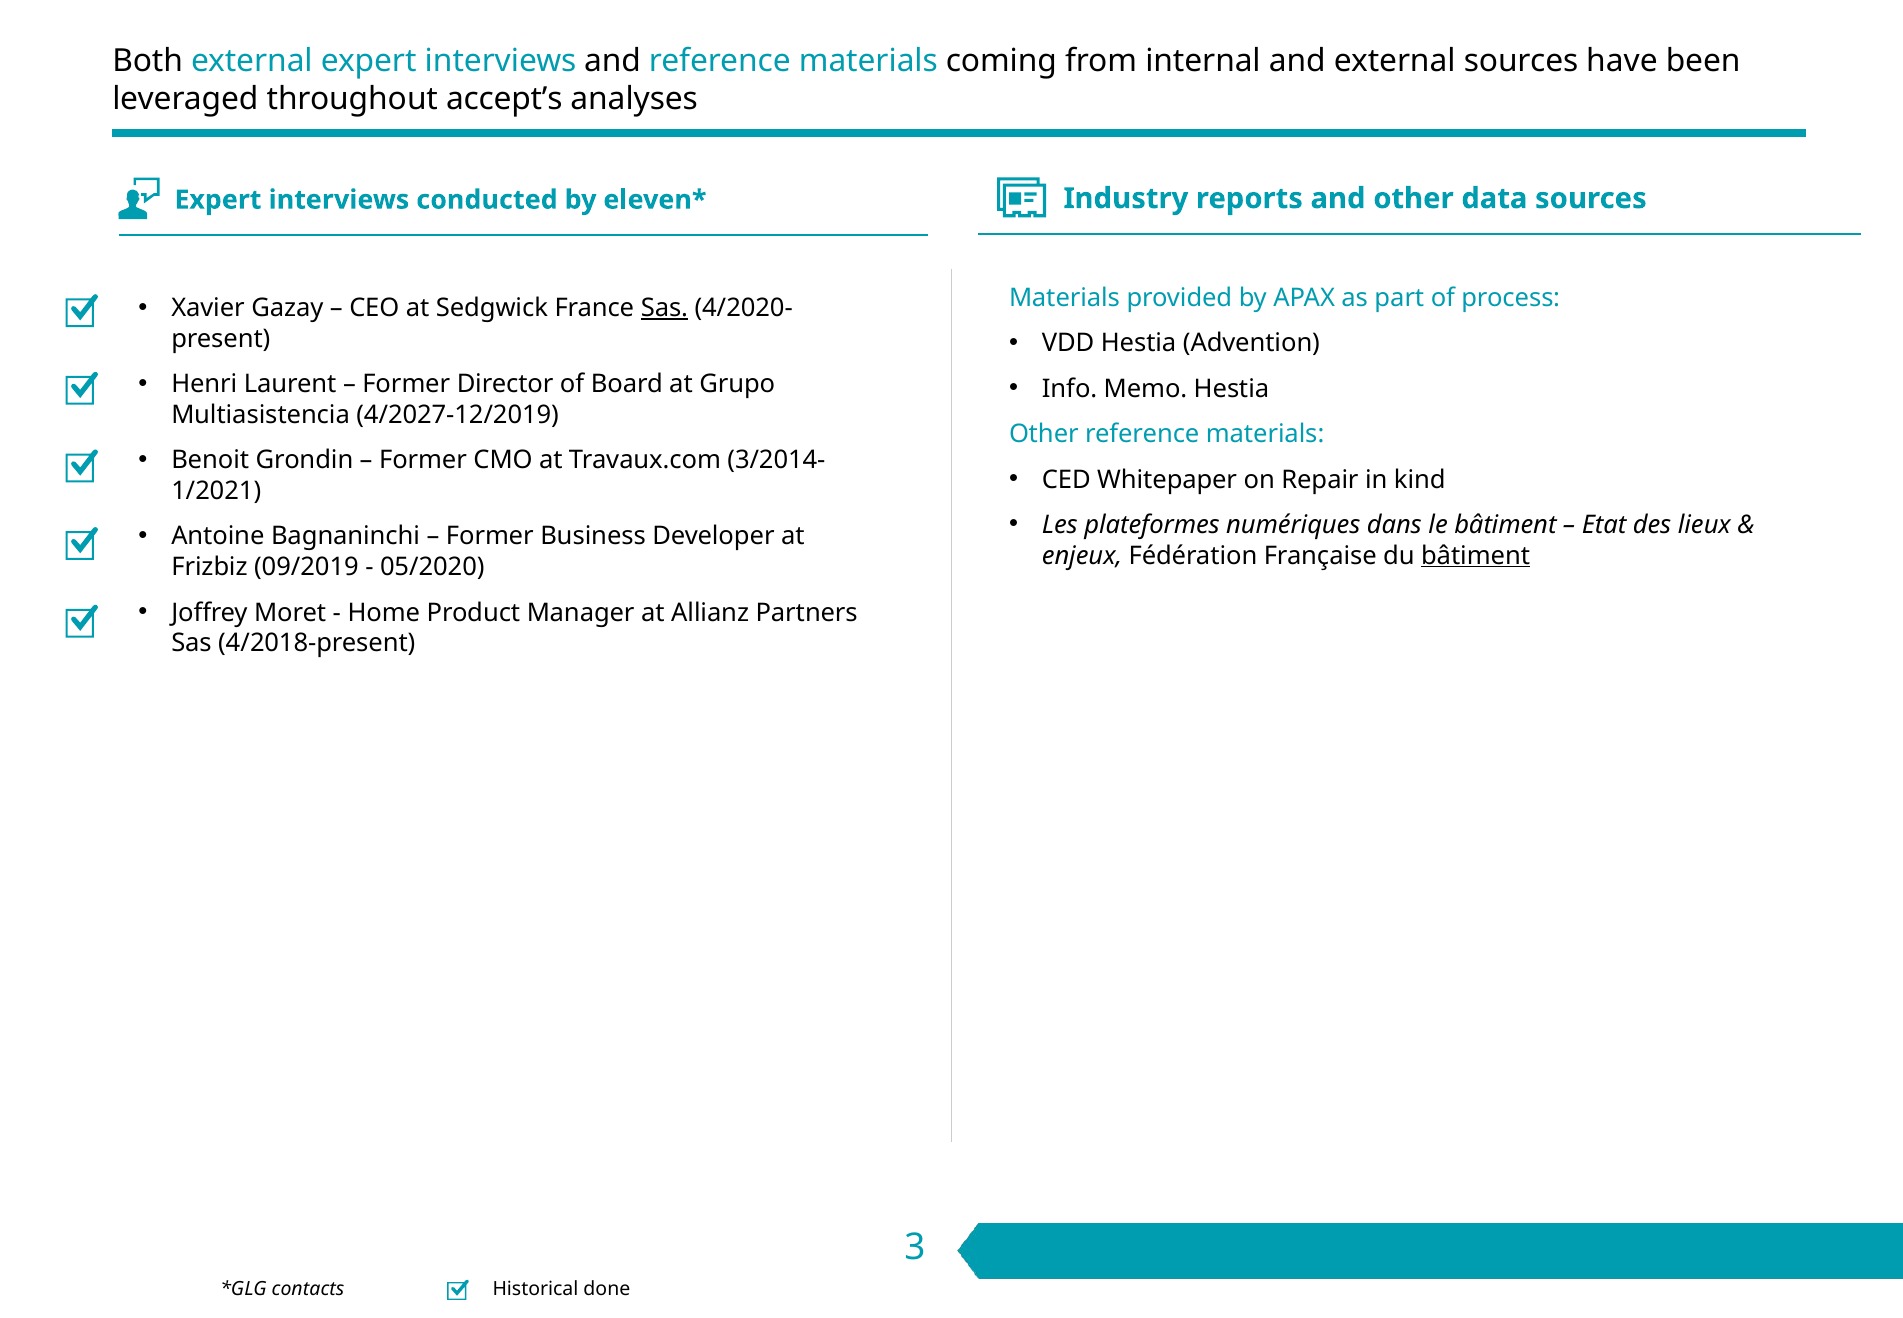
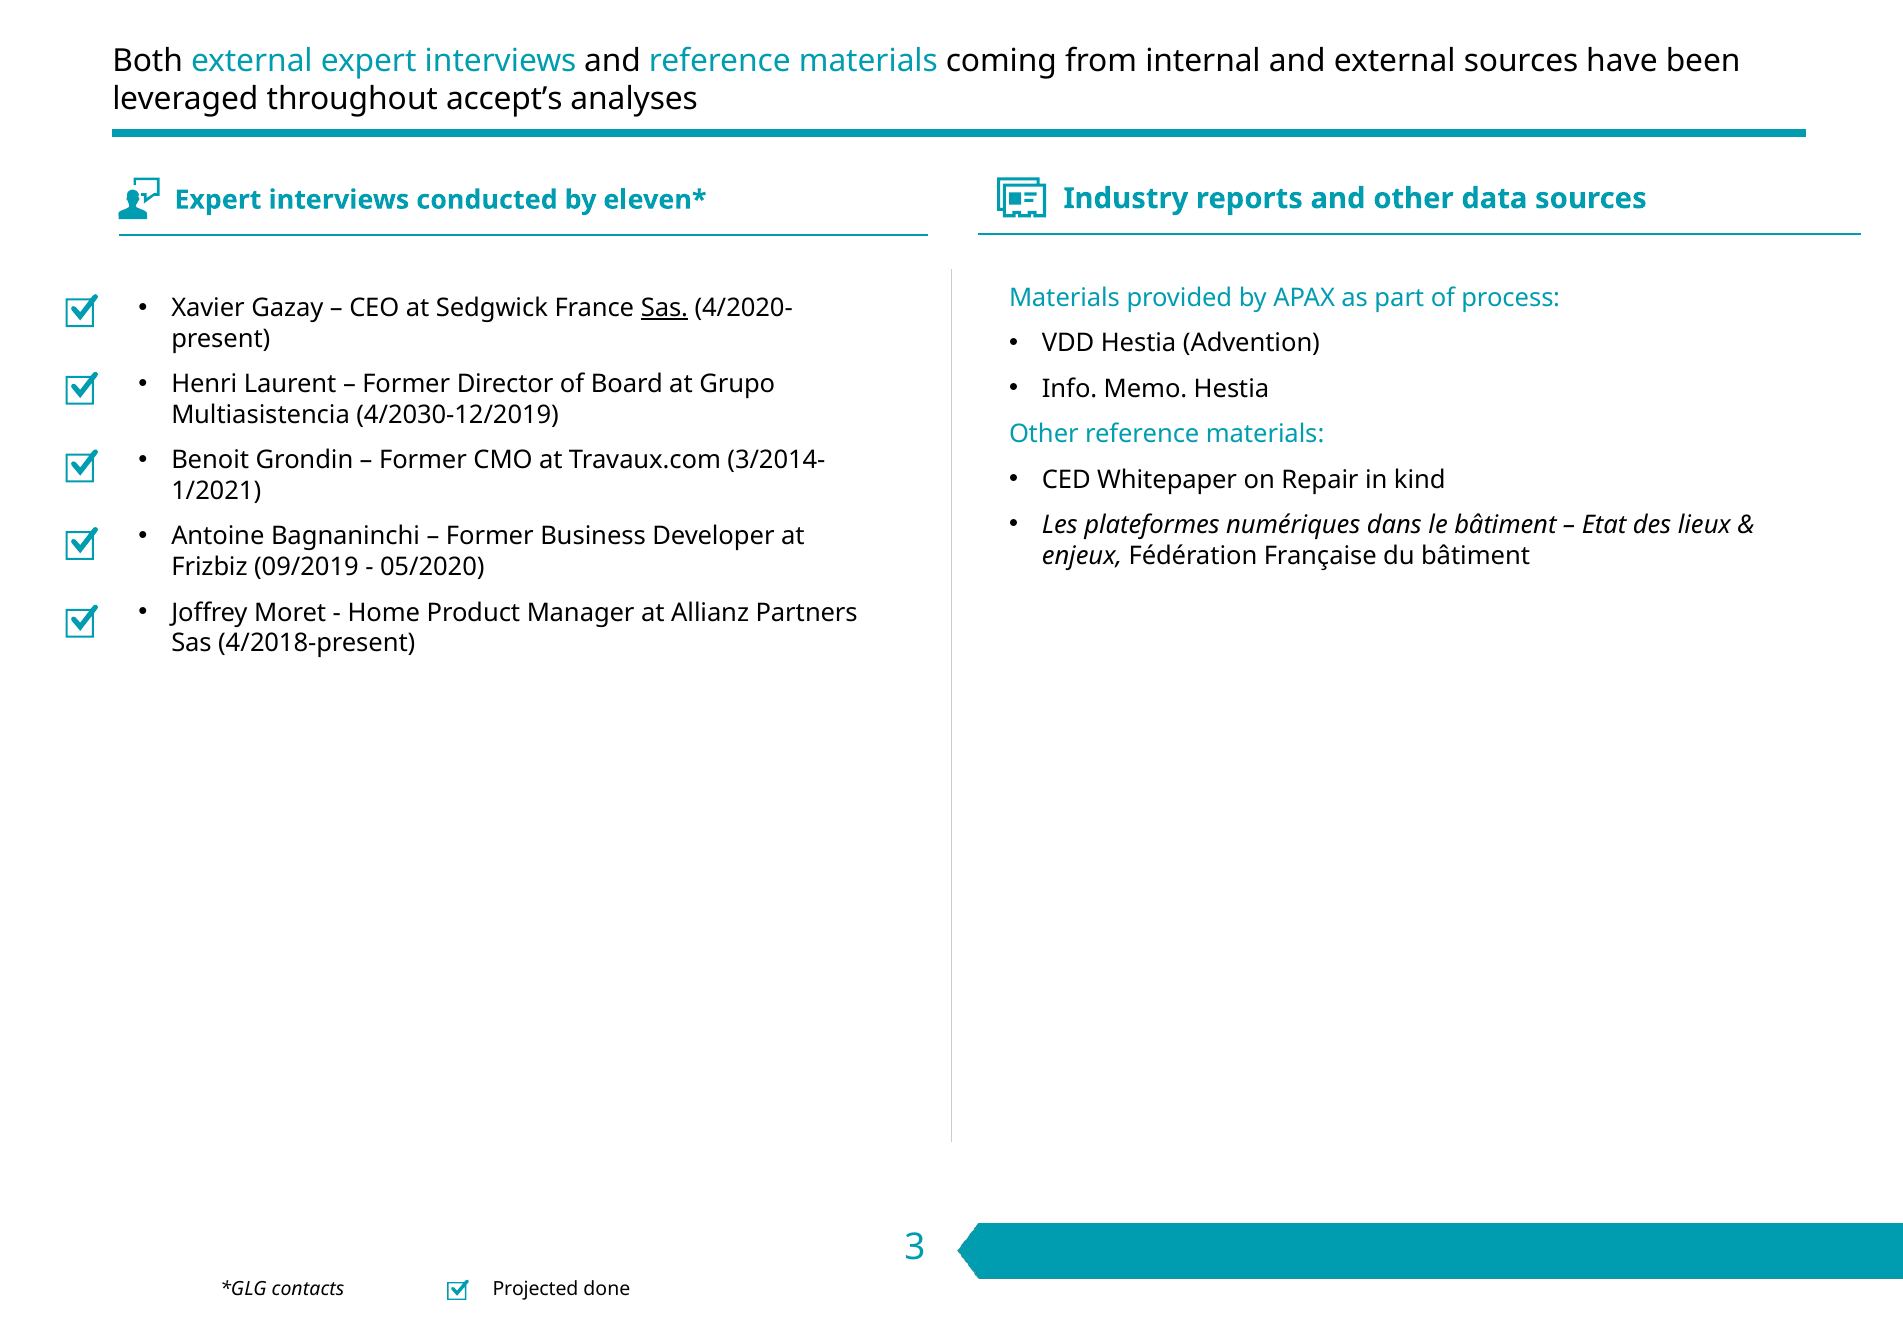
4/2027-12/2019: 4/2027-12/2019 -> 4/2030-12/2019
bâtiment at (1476, 555) underline: present -> none
Historical: Historical -> Projected
